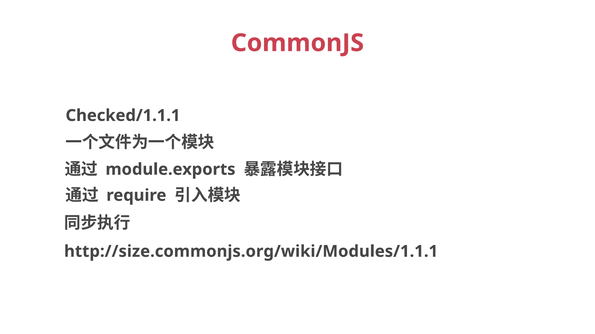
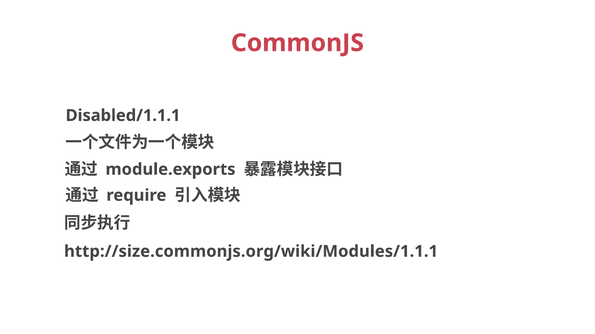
Checked/1.1.1: Checked/1.1.1 -> Disabled/1.1.1
